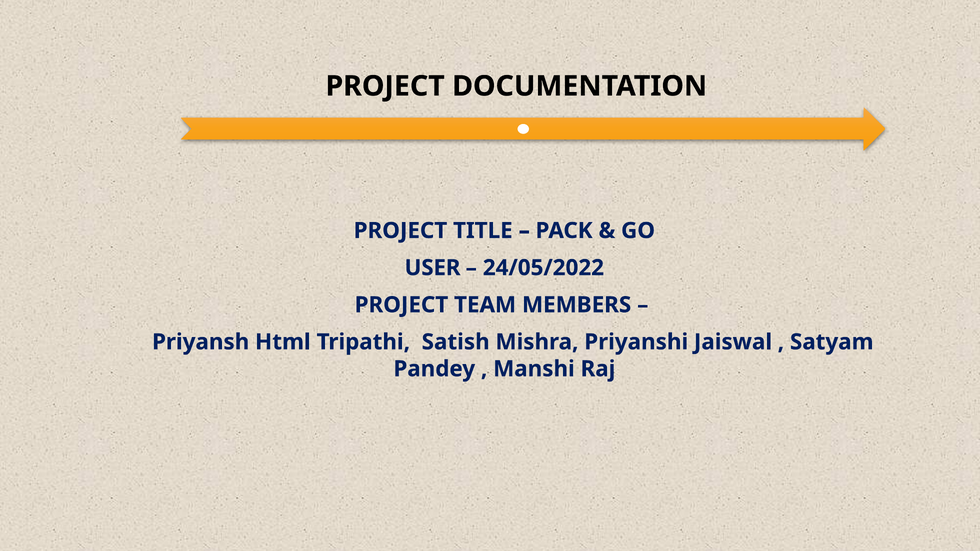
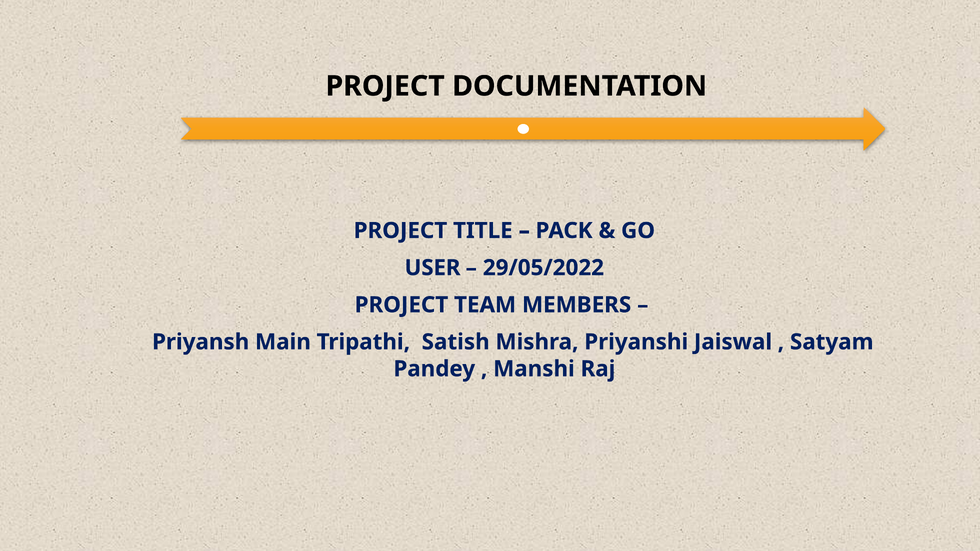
24/05/2022: 24/05/2022 -> 29/05/2022
Html: Html -> Main
